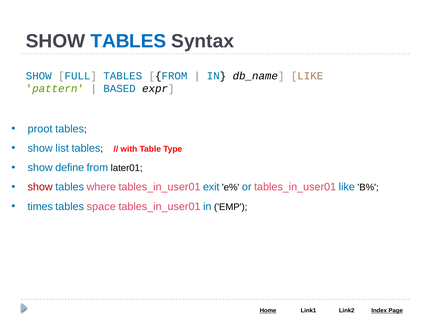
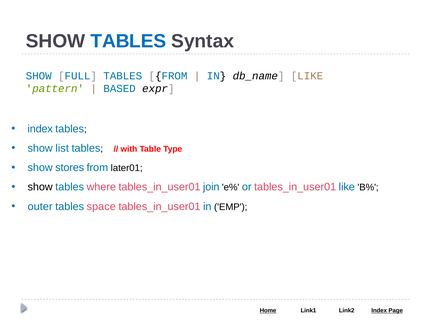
proot at (40, 129): proot -> index
define: define -> stores
show at (40, 187) colour: red -> black
exit: exit -> join
times: times -> outer
